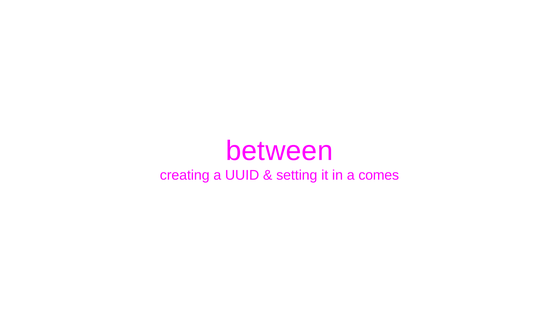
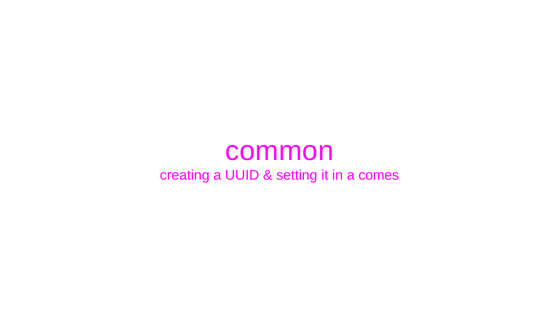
between: between -> common
